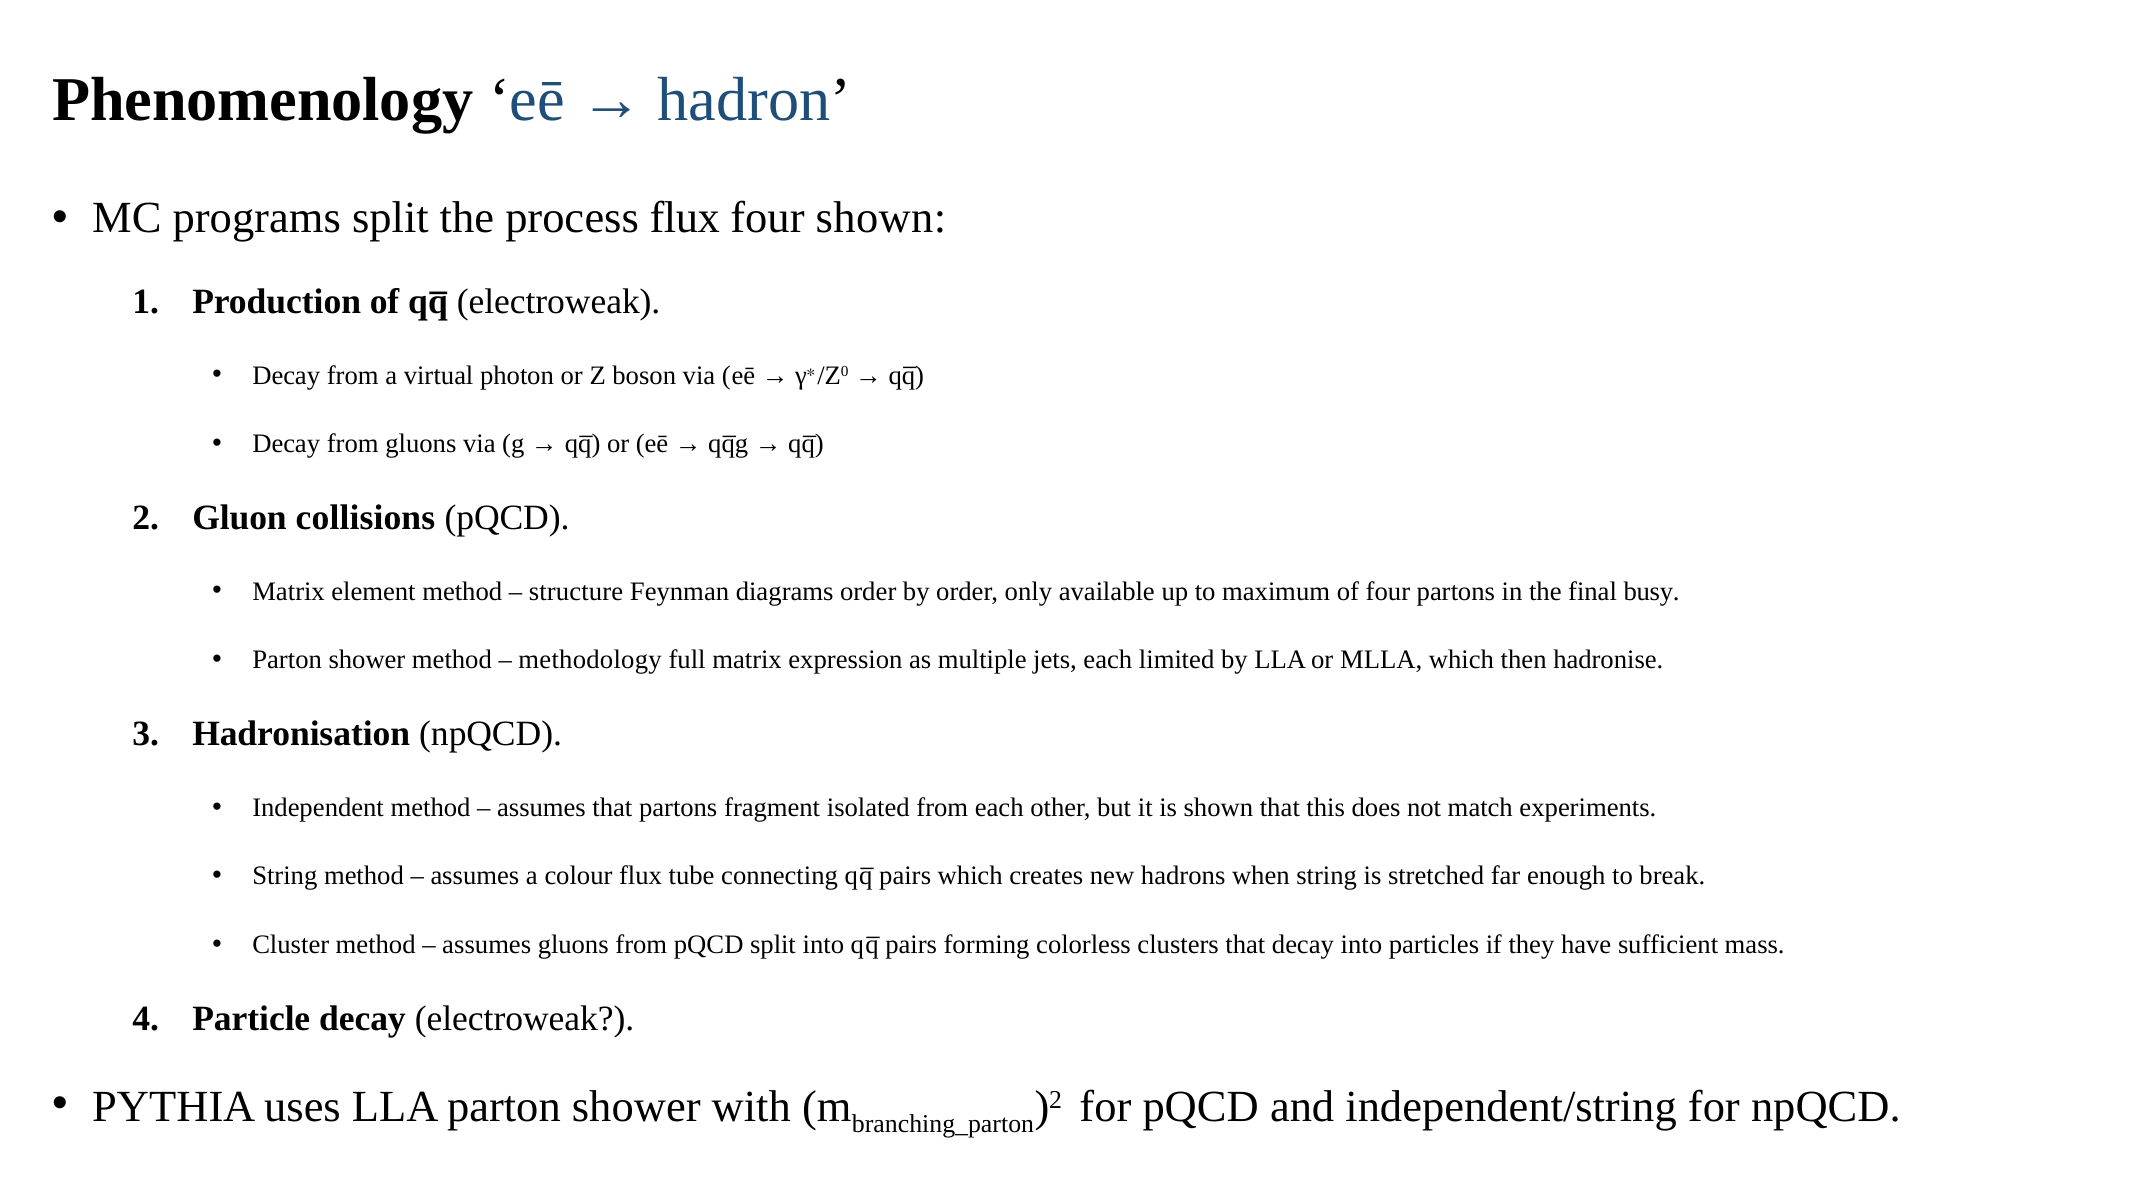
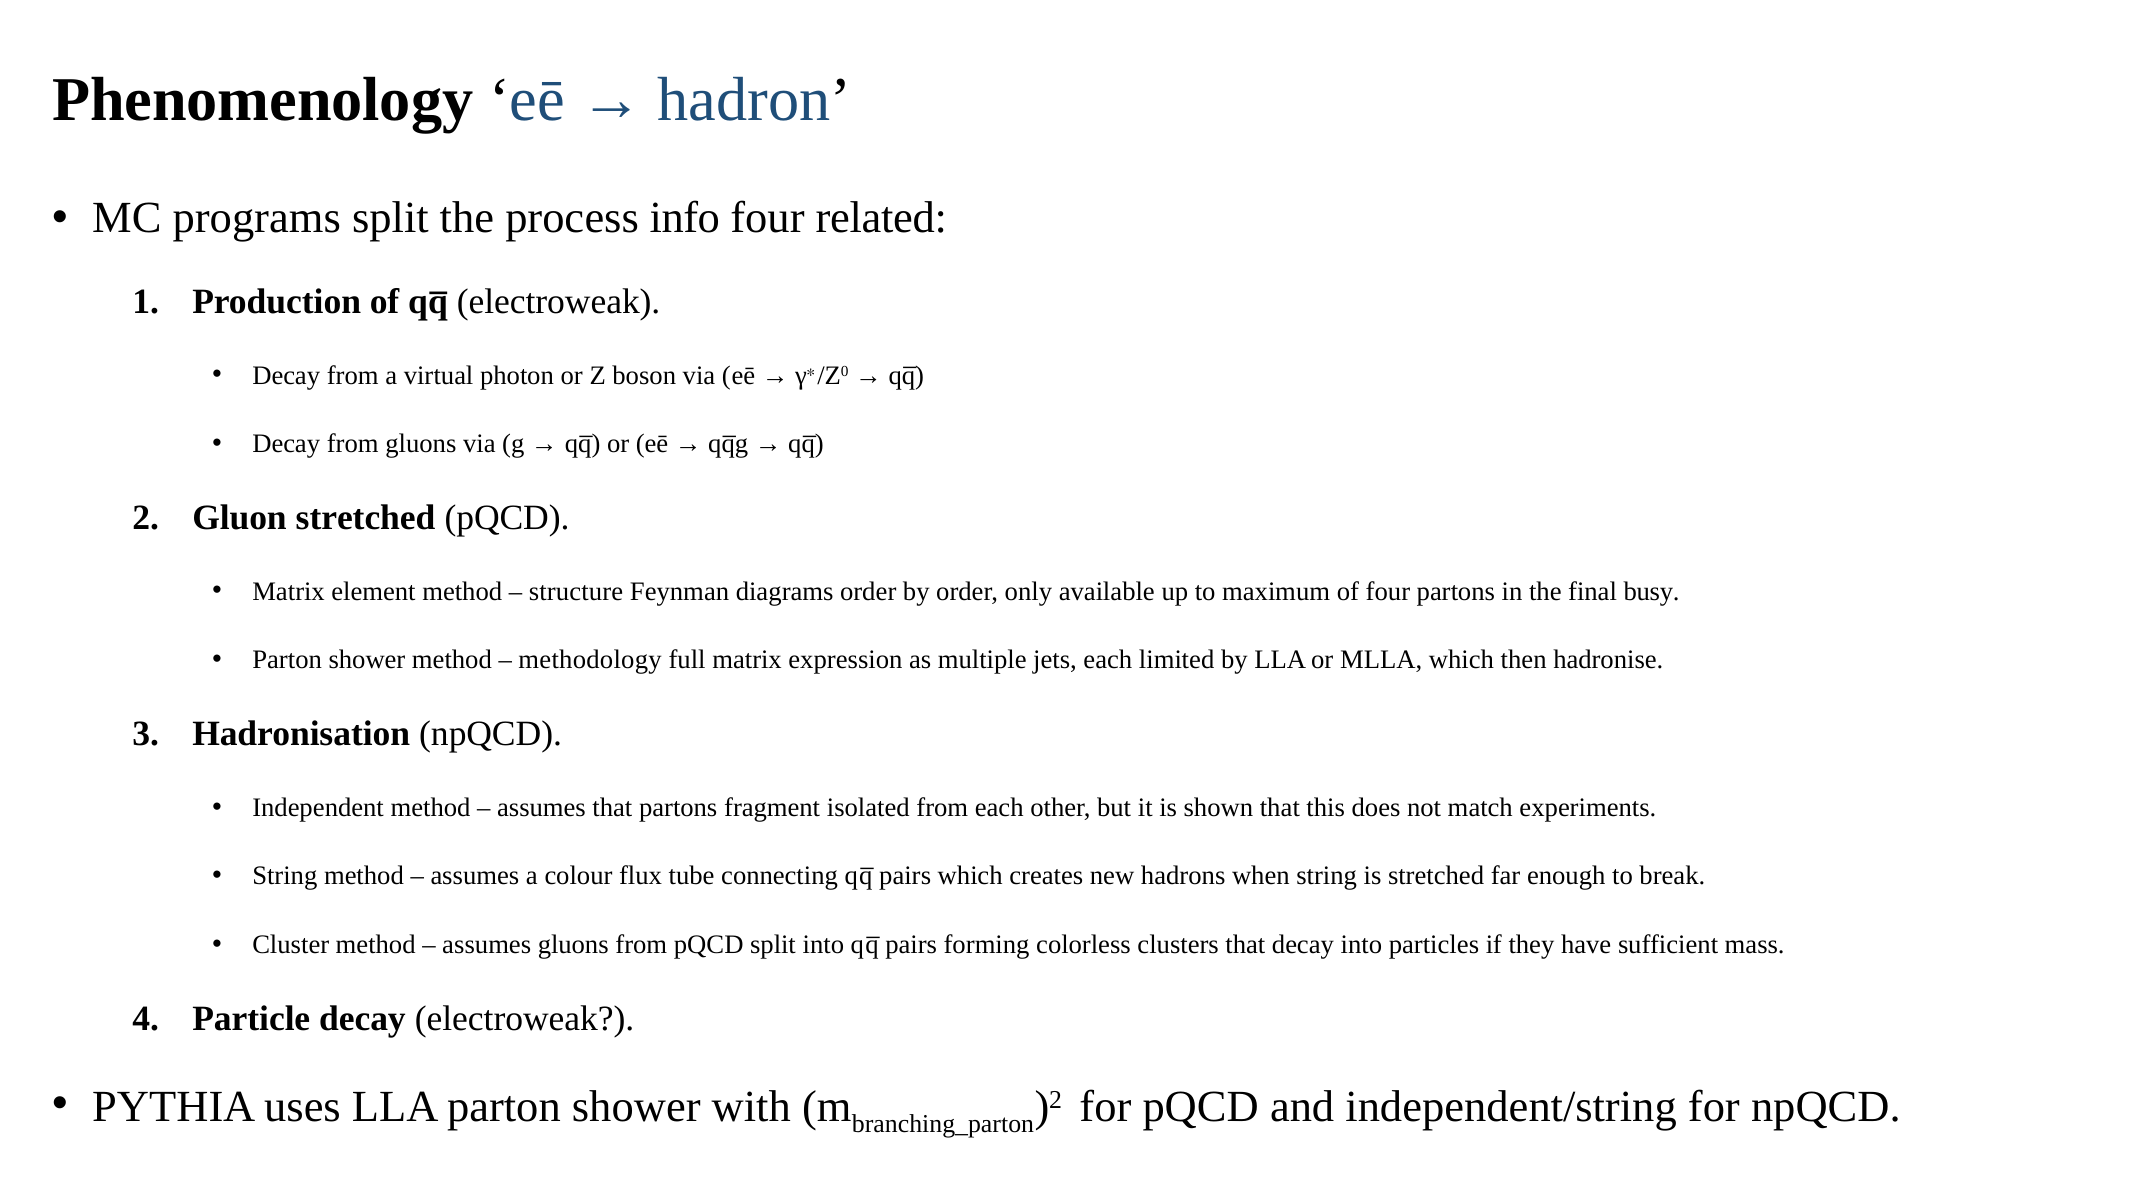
process flux: flux -> info
four shown: shown -> related
Gluon collisions: collisions -> stretched
